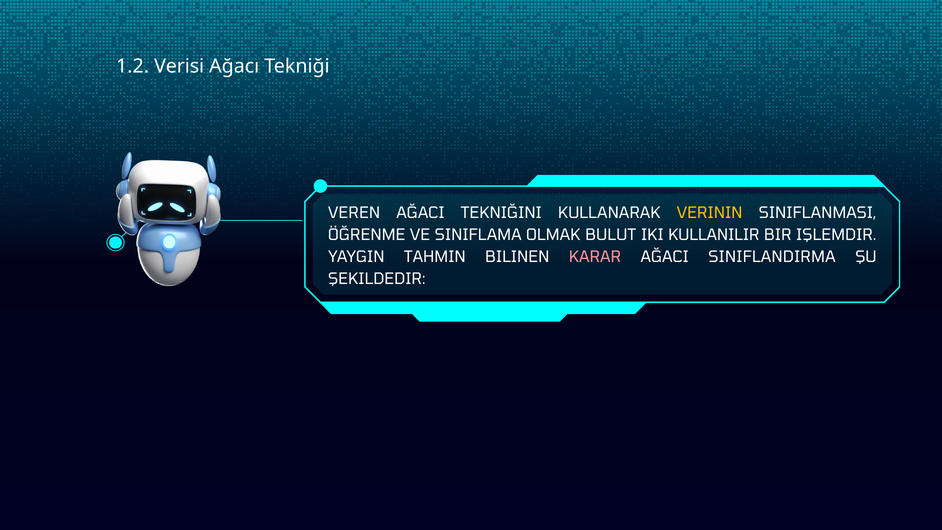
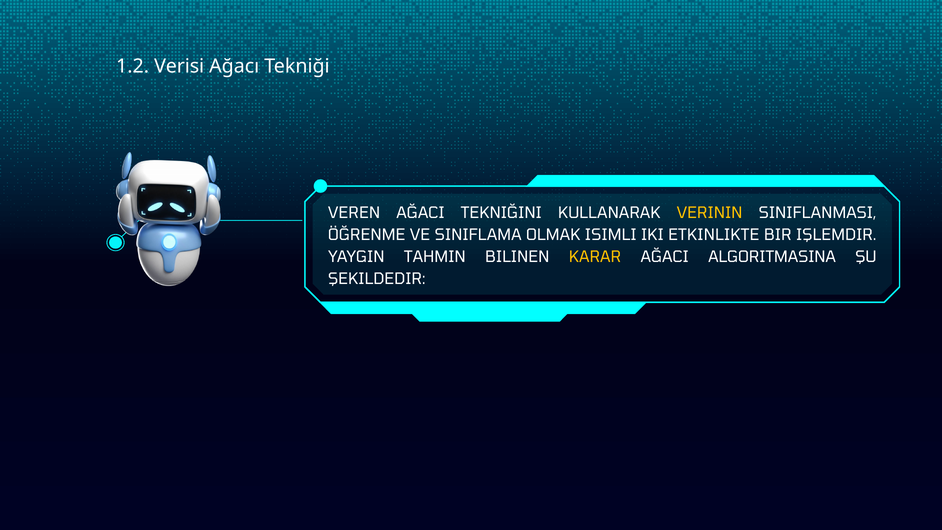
BULUT: BULUT -> ISIMLI
KULLANILIR: KULLANILIR -> ETKINLIKTE
KARAR colour: pink -> yellow
SINIFLANDIRMA: SINIFLANDIRMA -> ALGORITMASINA
